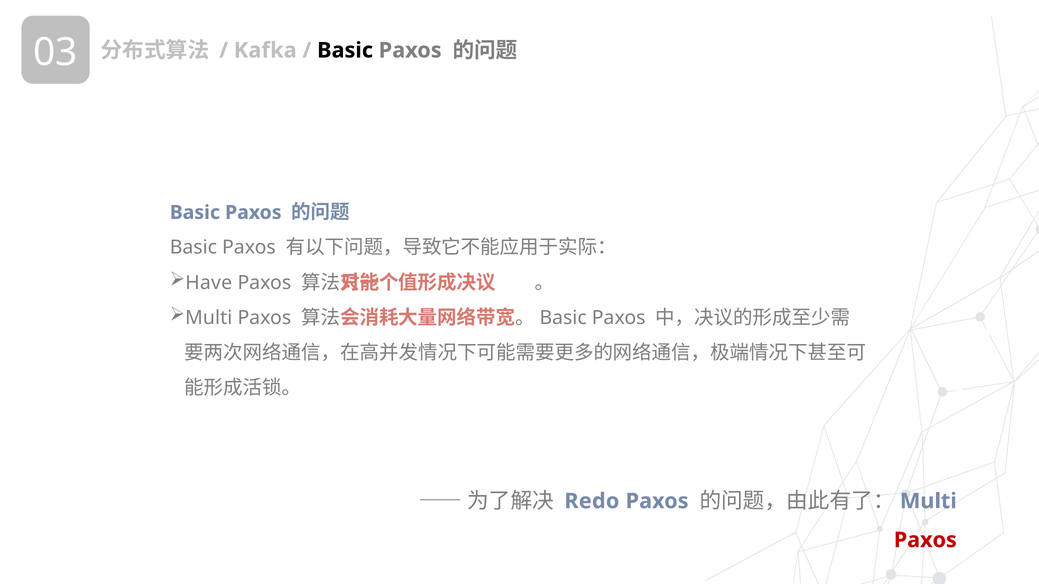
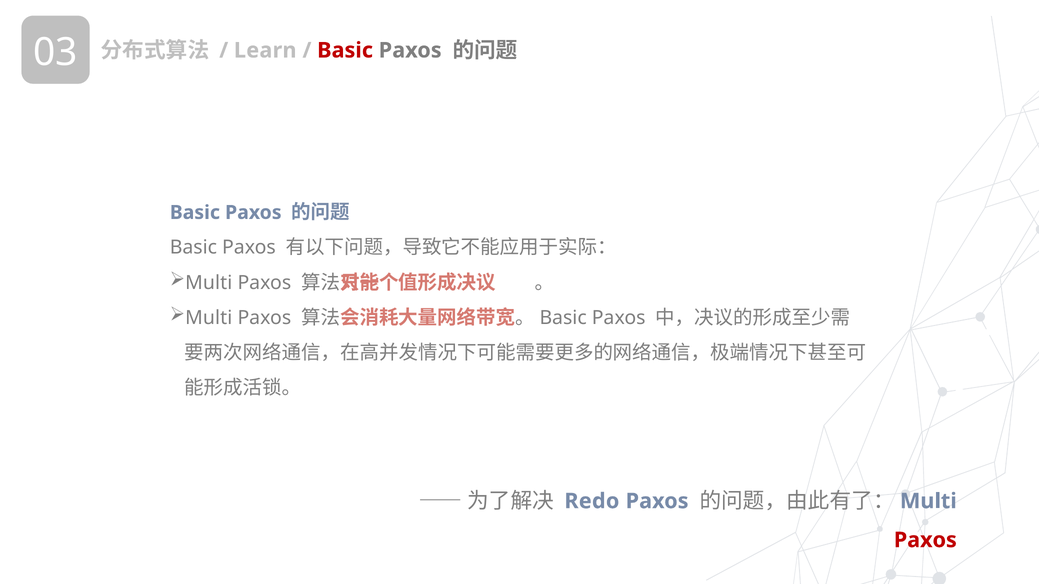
Kafka: Kafka -> Learn
Basic at (345, 50) colour: black -> red
Have at (209, 283): Have -> Multi
